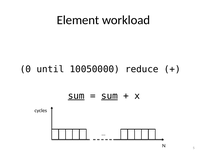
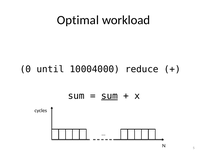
Element: Element -> Optimal
10050000: 10050000 -> 10004000
sum at (76, 96) underline: present -> none
